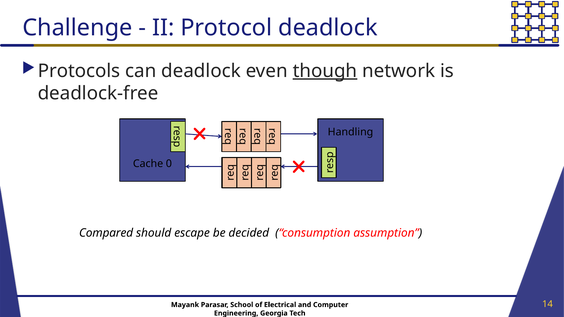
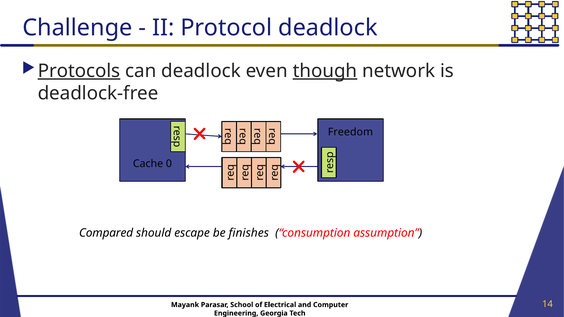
Protocols underline: none -> present
Handling: Handling -> Freedom
decided: decided -> finishes
